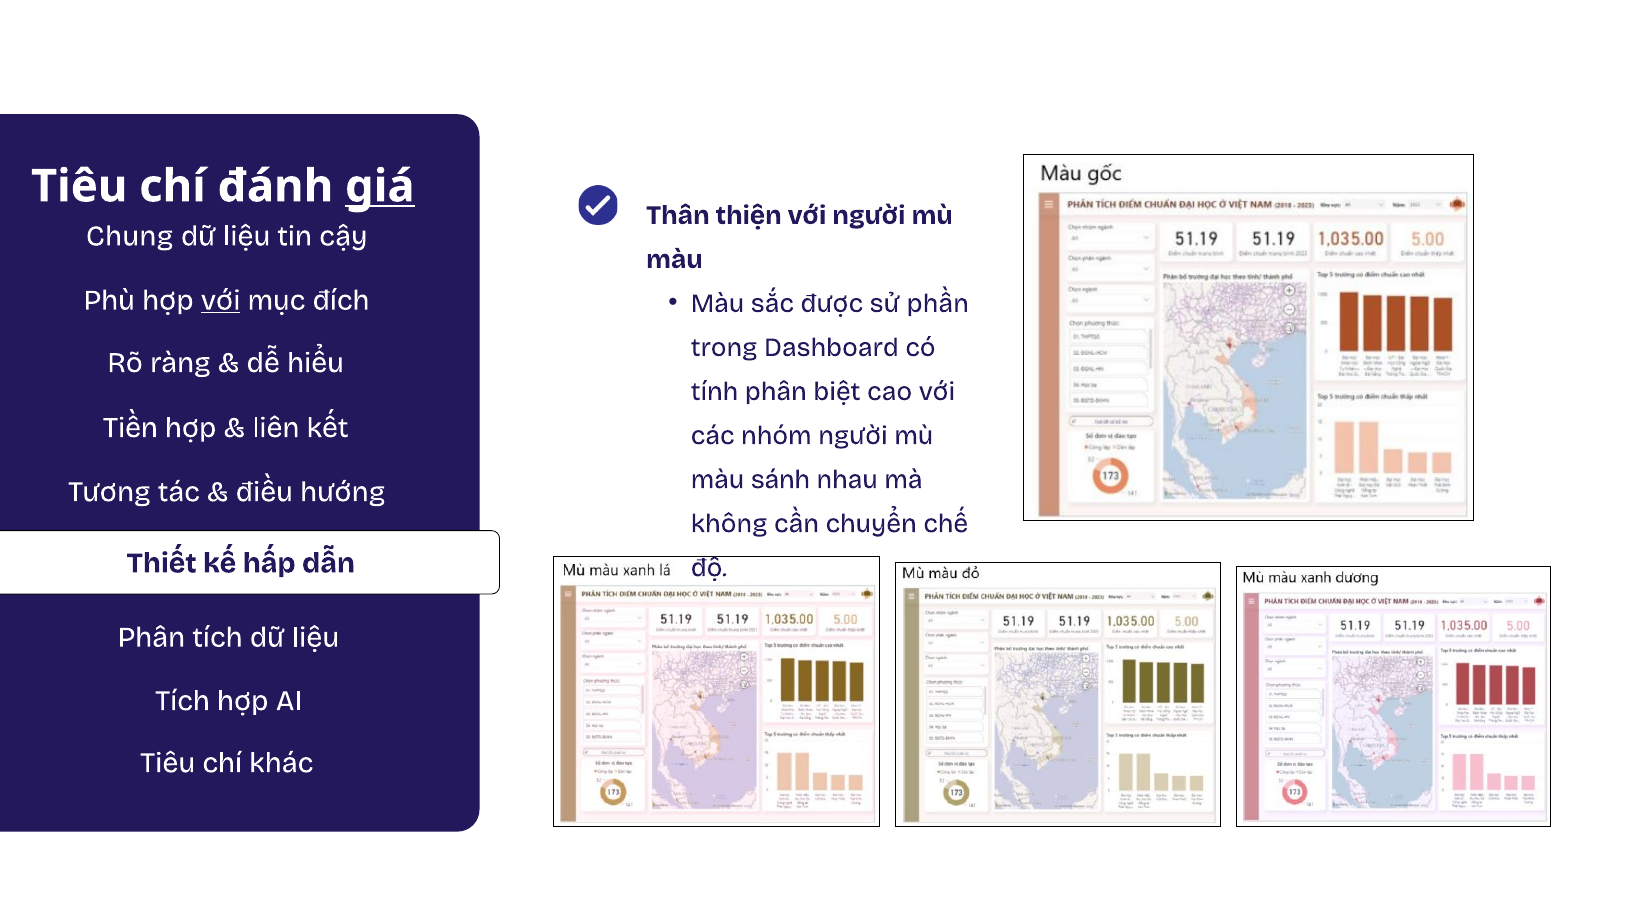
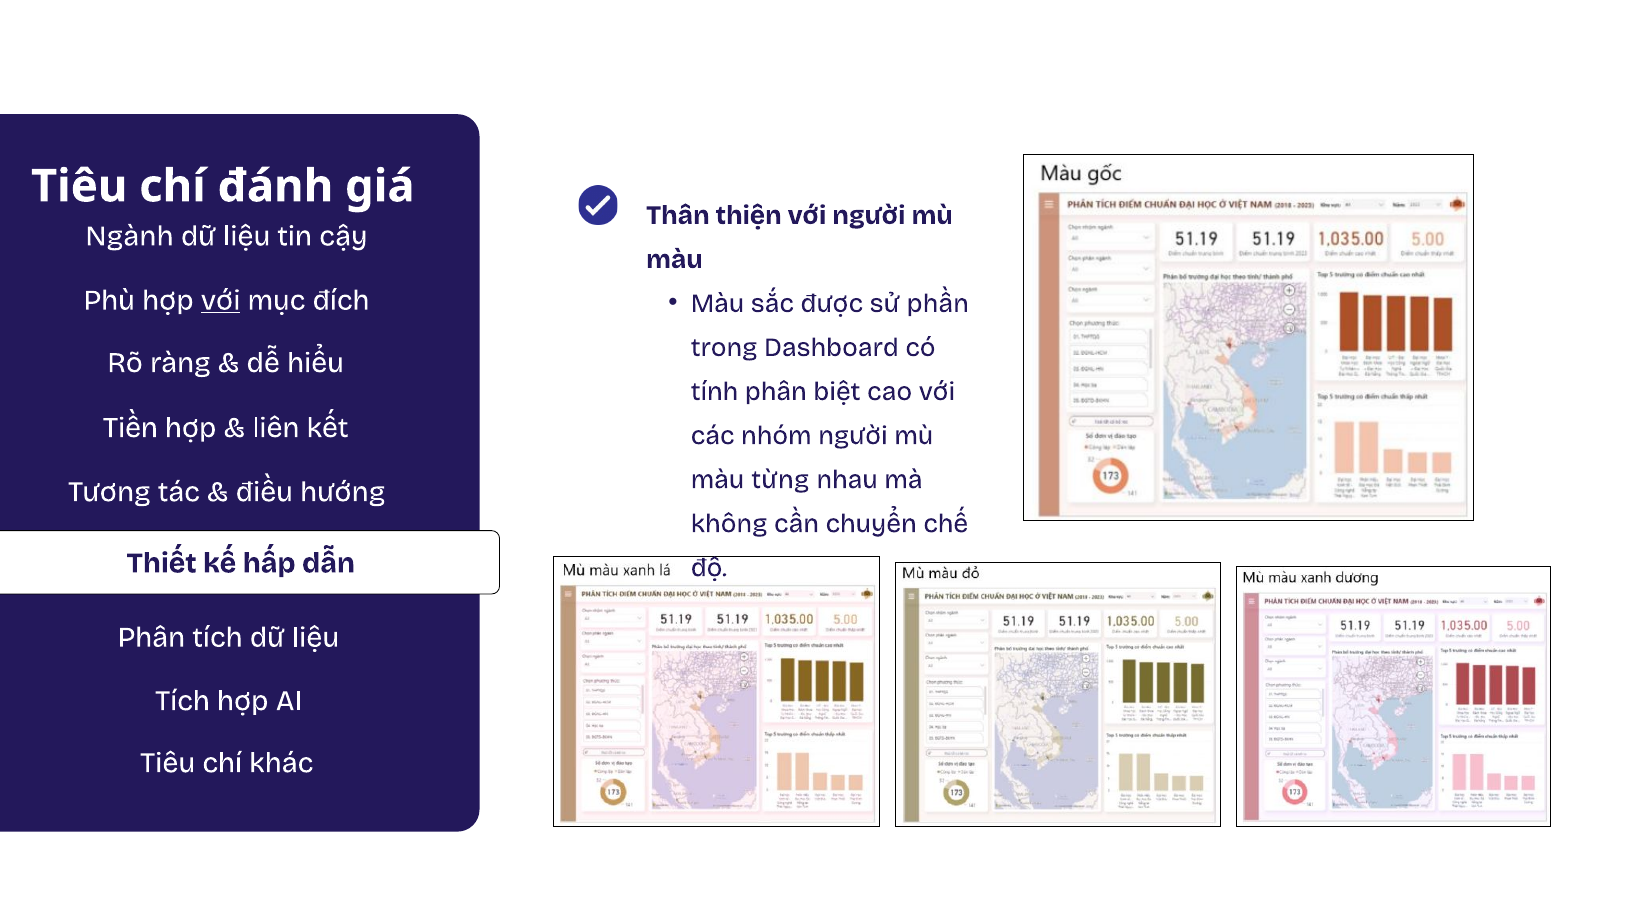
giá underline: present -> none
Chung: Chung -> Ngành
sánh: sánh -> từng
